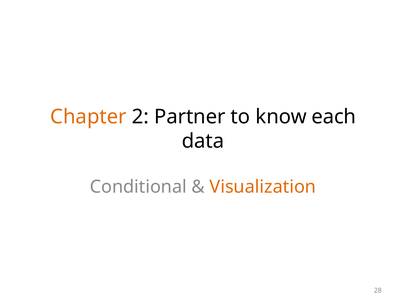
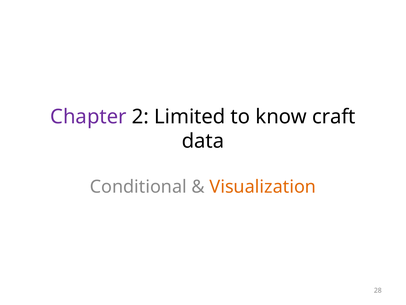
Chapter colour: orange -> purple
Partner: Partner -> Limited
each: each -> craft
